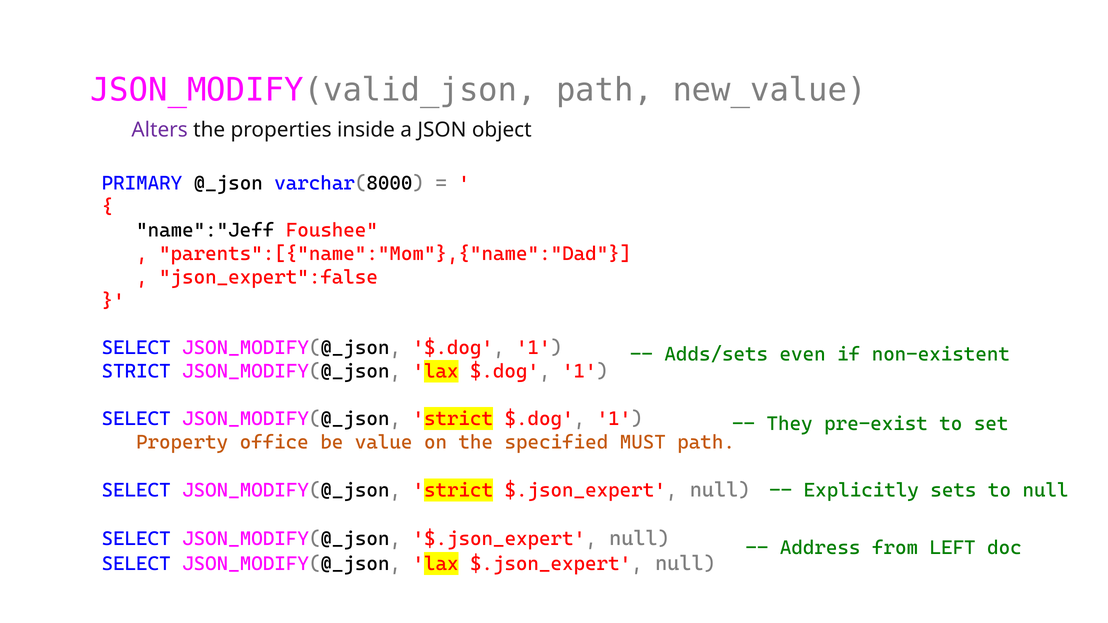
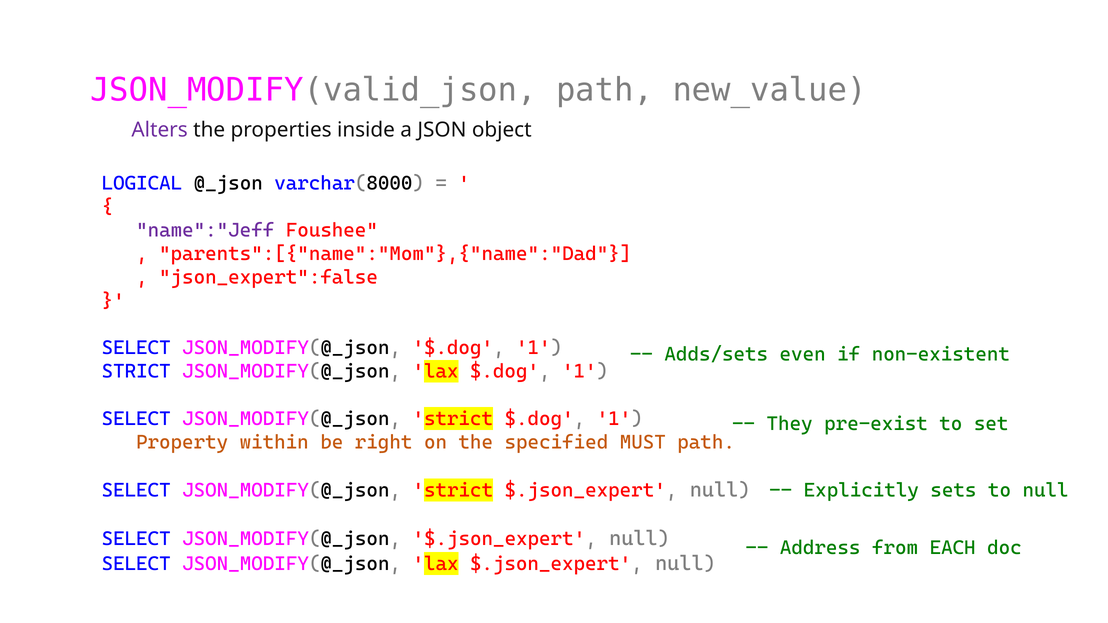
PRIMARY: PRIMARY -> LOGICAL
name":"Jeff colour: black -> purple
office: office -> within
value: value -> right
LEFT: LEFT -> EACH
